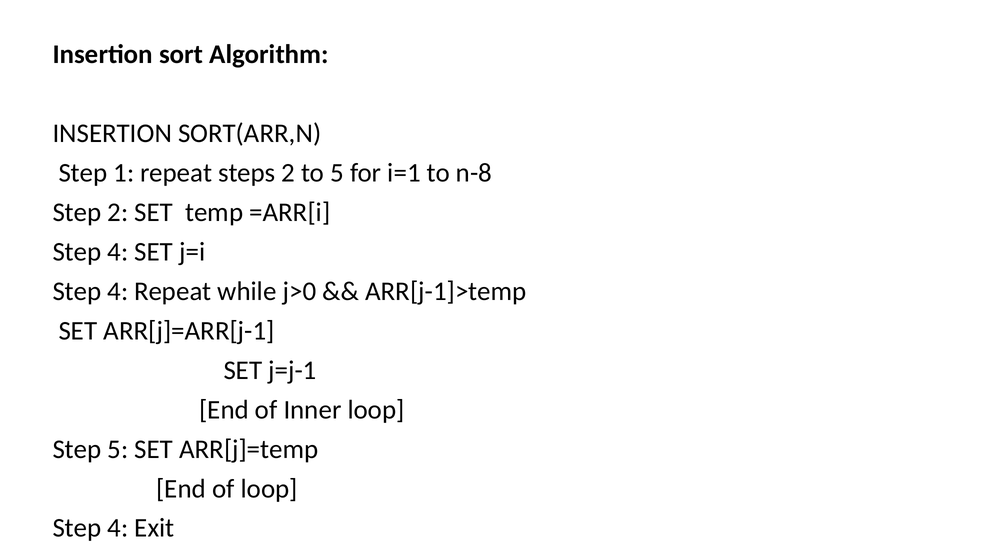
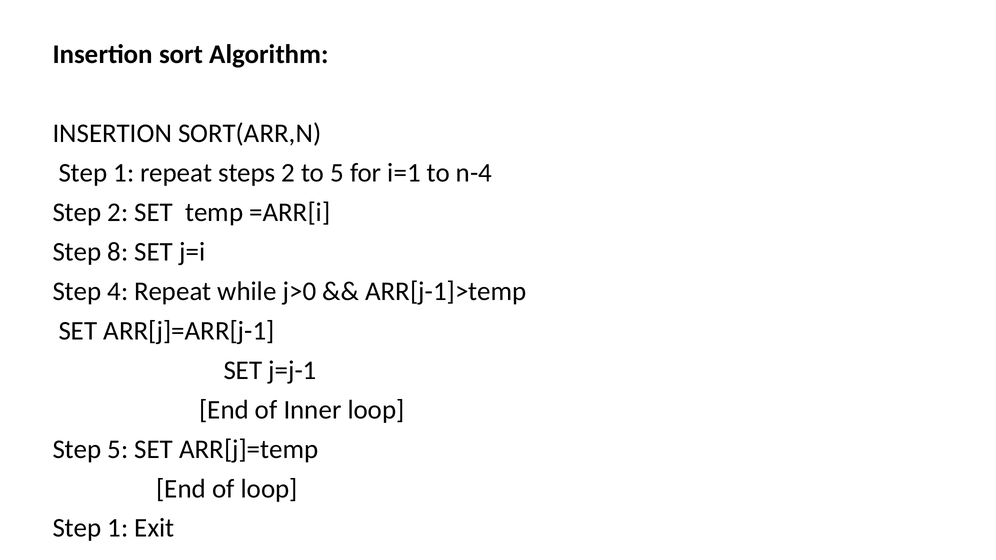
n-8: n-8 -> n-4
4 at (118, 252): 4 -> 8
4 at (118, 528): 4 -> 1
